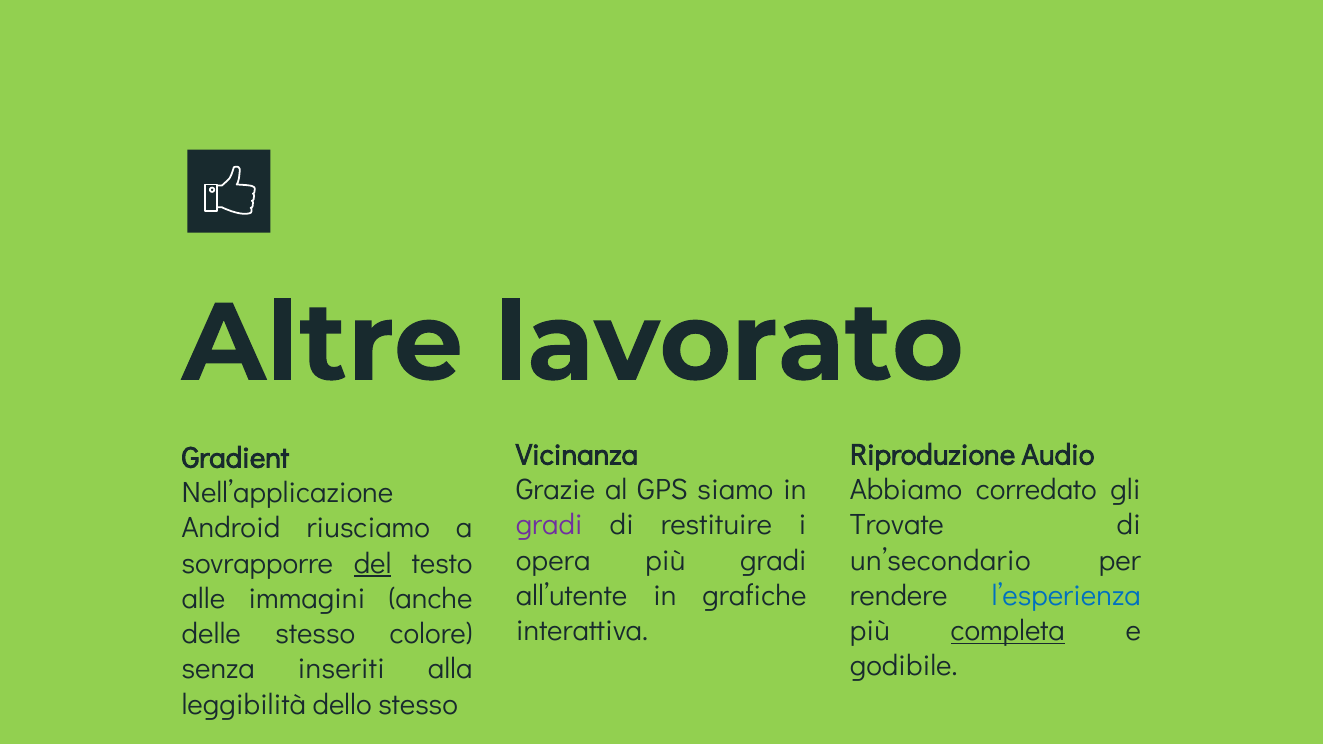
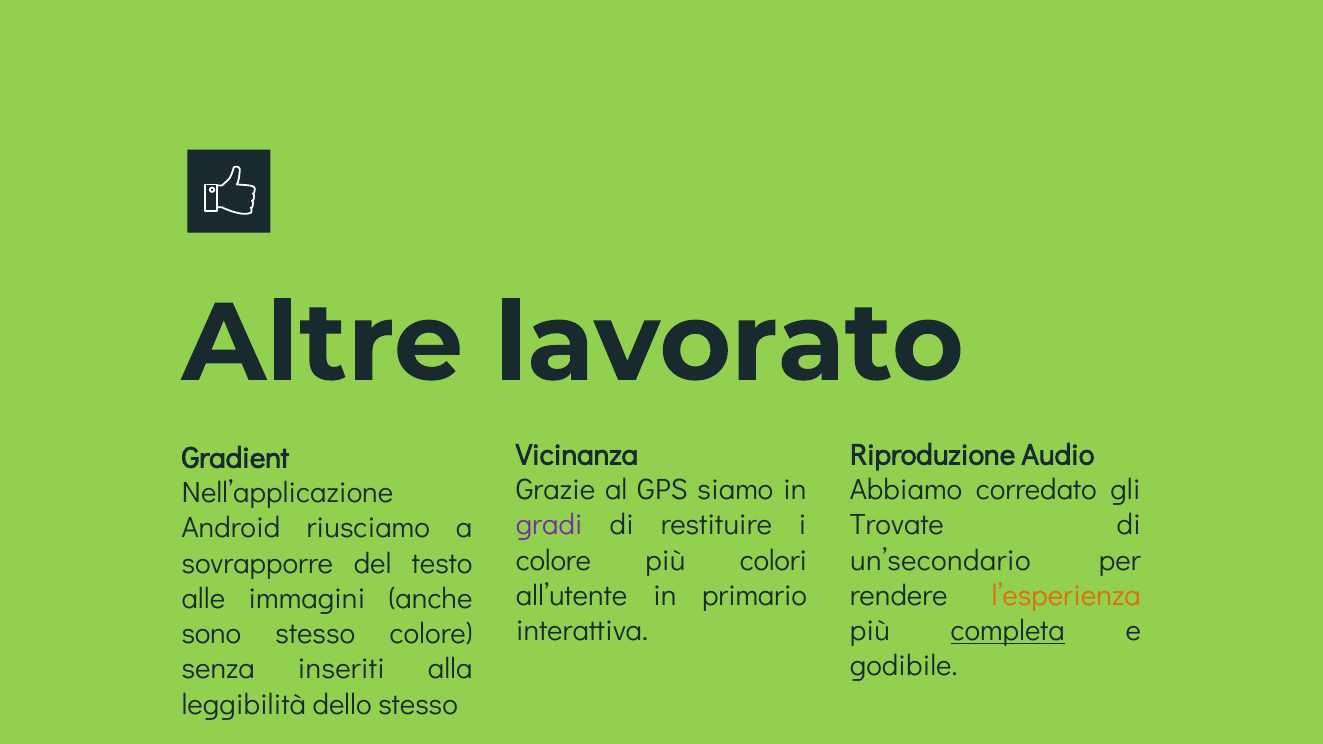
opera at (553, 561): opera -> colore
più gradi: gradi -> colori
del underline: present -> none
grafiche: grafiche -> primario
l’esperienza colour: blue -> orange
delle: delle -> sono
